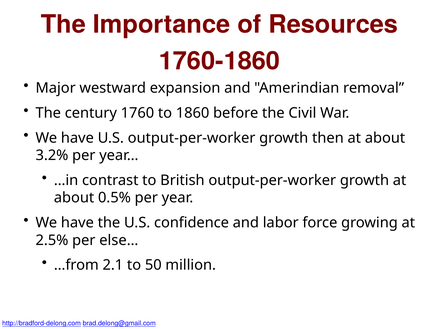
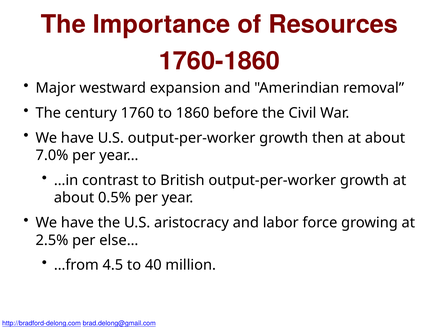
3.2%: 3.2% -> 7.0%
confidence: confidence -> aristocracy
2.1: 2.1 -> 4.5
50: 50 -> 40
